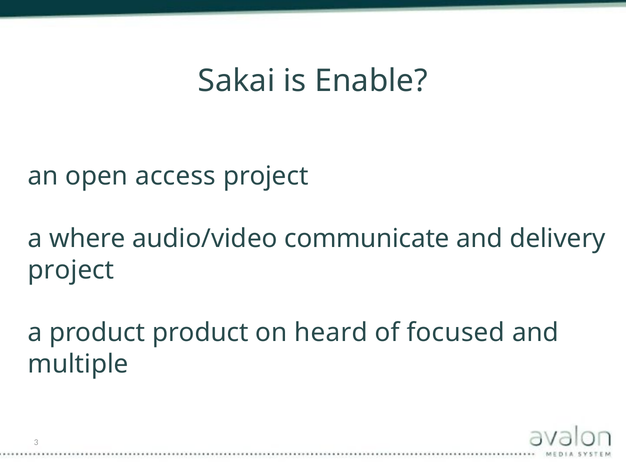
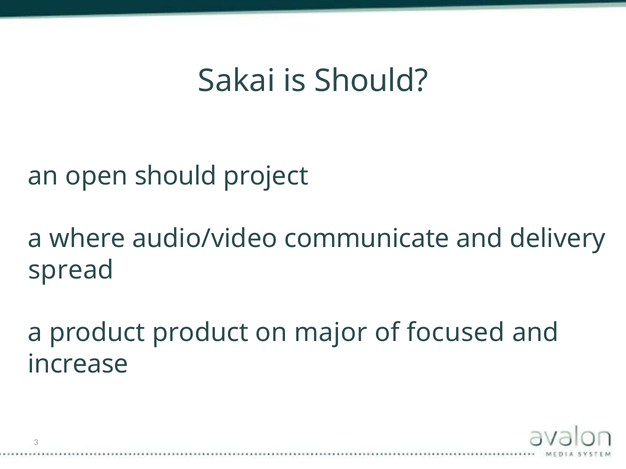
is Enable: Enable -> Should
open access: access -> should
project at (71, 270): project -> spread
heard: heard -> major
multiple: multiple -> increase
